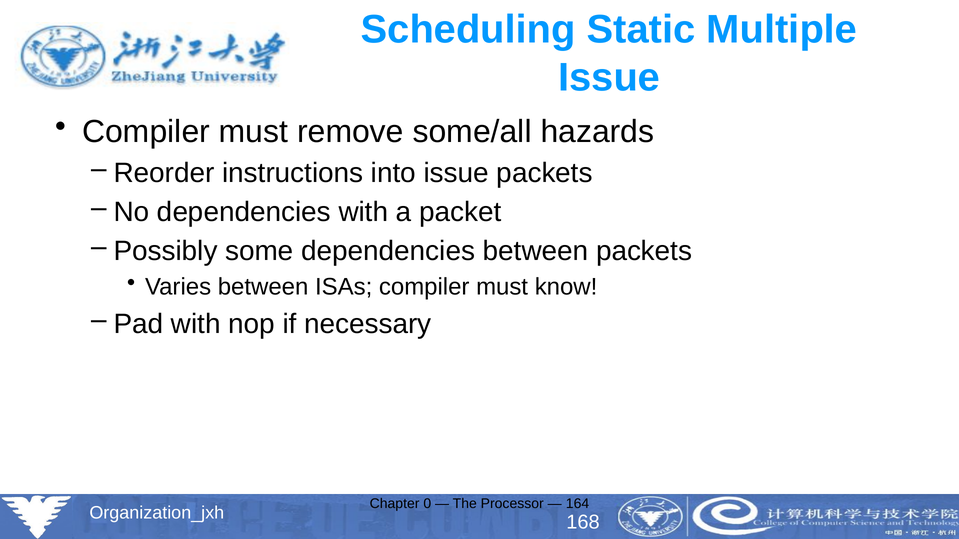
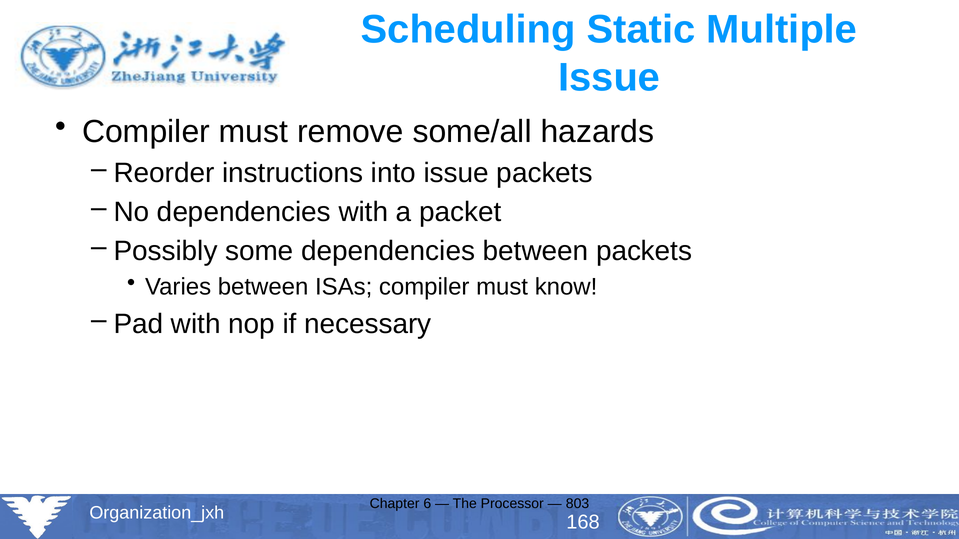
0: 0 -> 6
164: 164 -> 803
